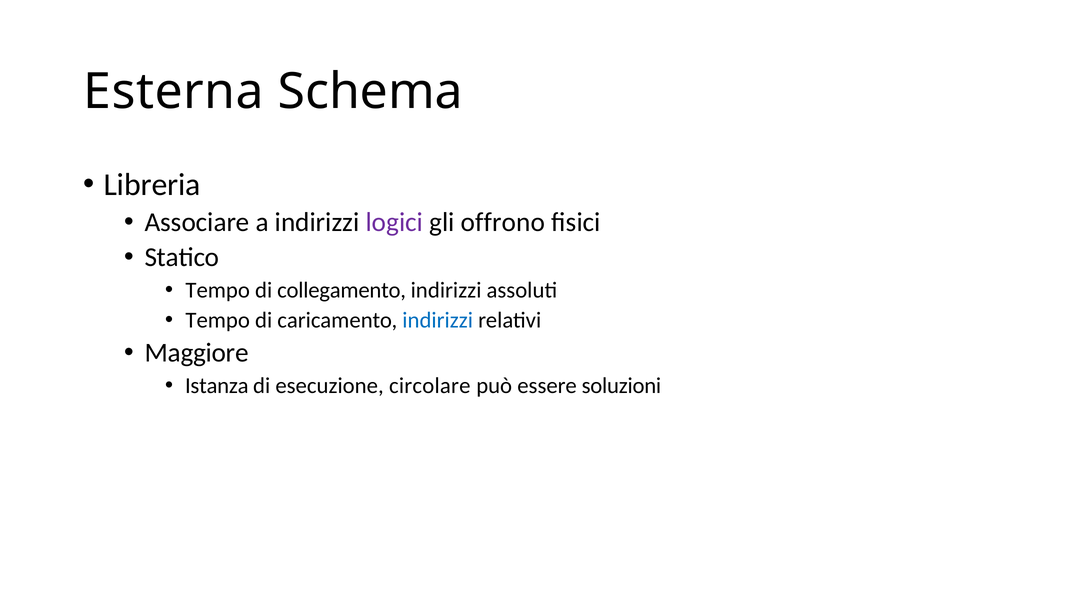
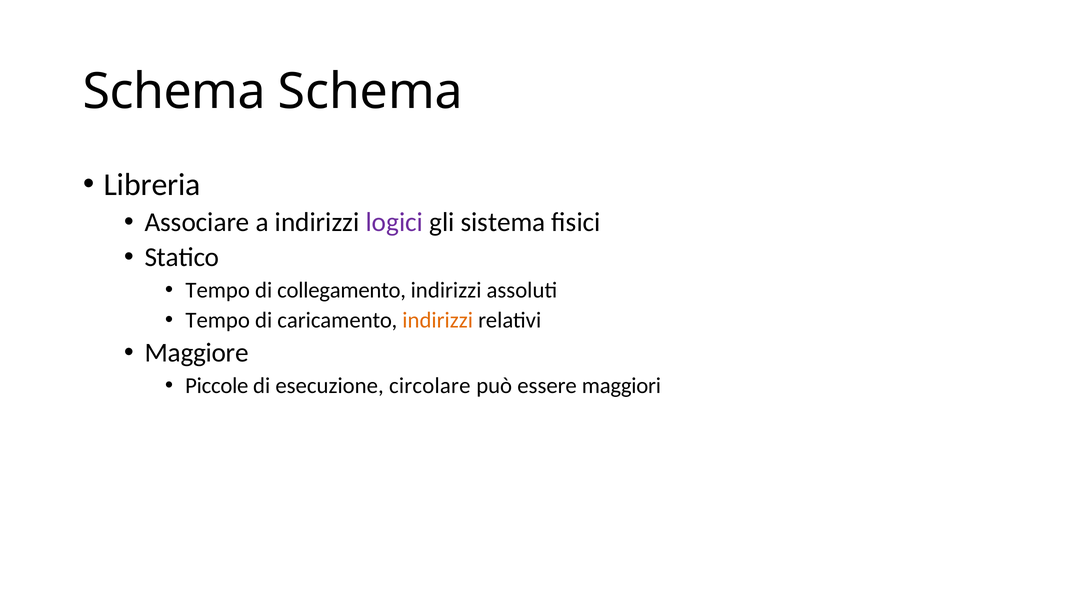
Esterna at (174, 92): Esterna -> Schema
offrono: offrono -> sistema
indirizzi at (438, 320) colour: blue -> orange
Istanza: Istanza -> Piccole
soluzioni: soluzioni -> maggiori
